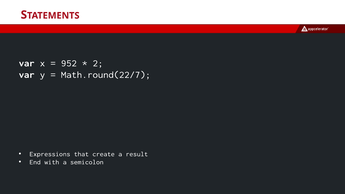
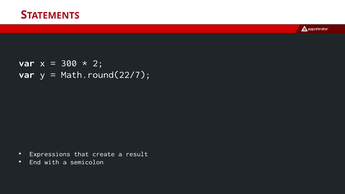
952: 952 -> 300
